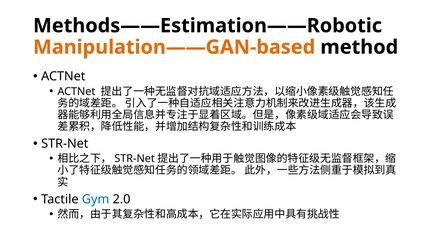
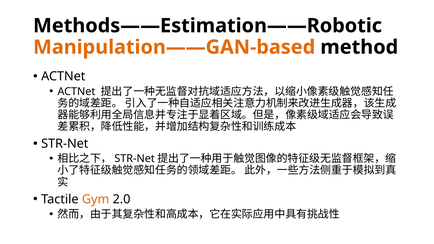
Gym colour: blue -> orange
